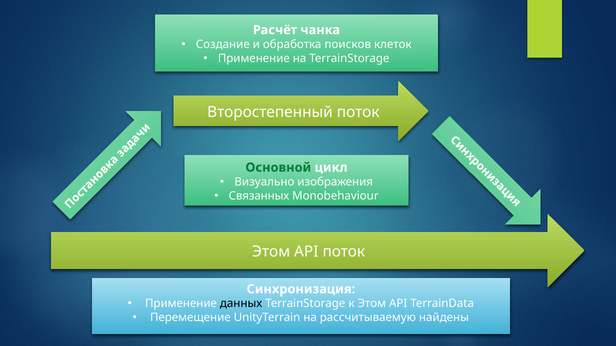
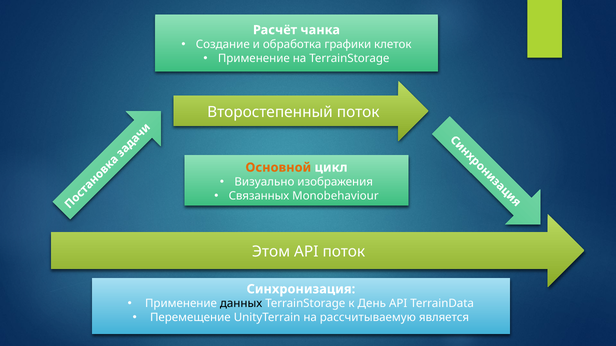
поисков: поисков -> графики
Основной colour: green -> orange
к Этом: Этом -> День
найдены: найдены -> является
